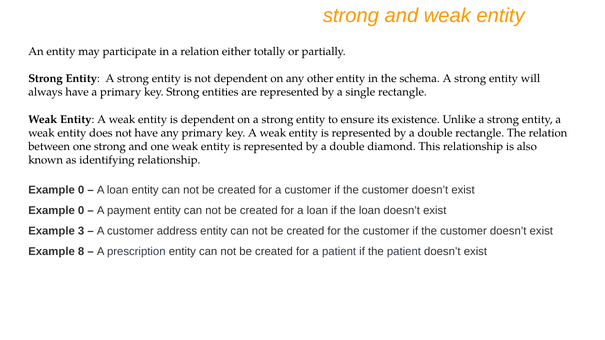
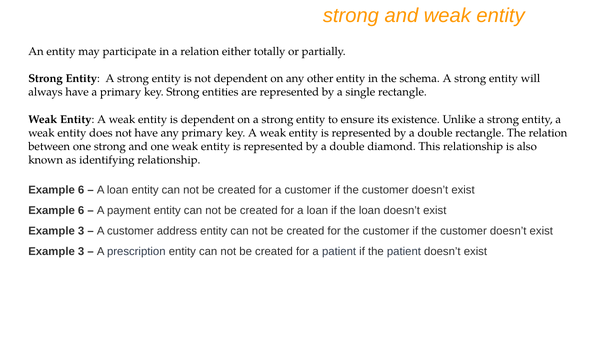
0 at (81, 190): 0 -> 6
0 at (81, 211): 0 -> 6
8 at (81, 252): 8 -> 3
